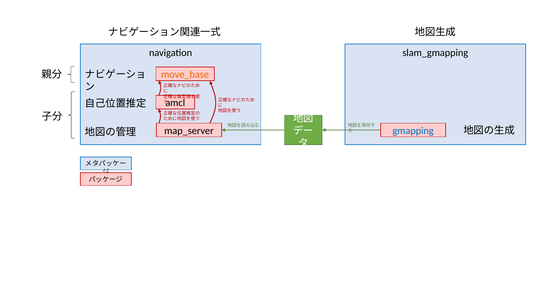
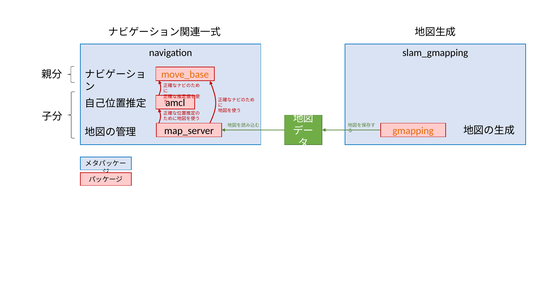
gmapping colour: blue -> orange
